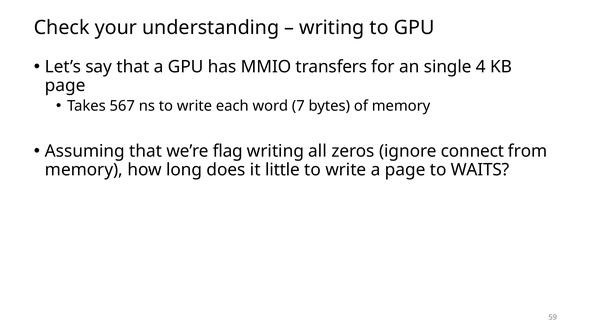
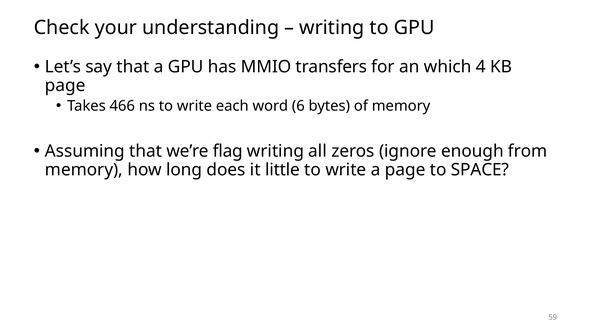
single: single -> which
567: 567 -> 466
7: 7 -> 6
connect: connect -> enough
WAITS: WAITS -> SPACE
